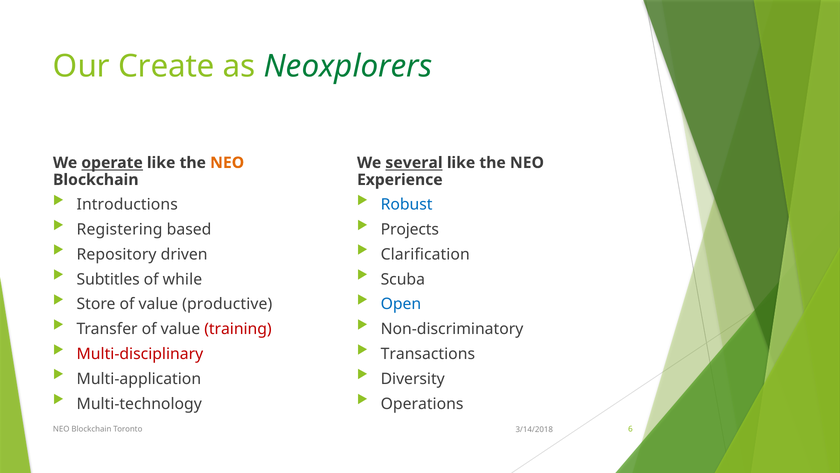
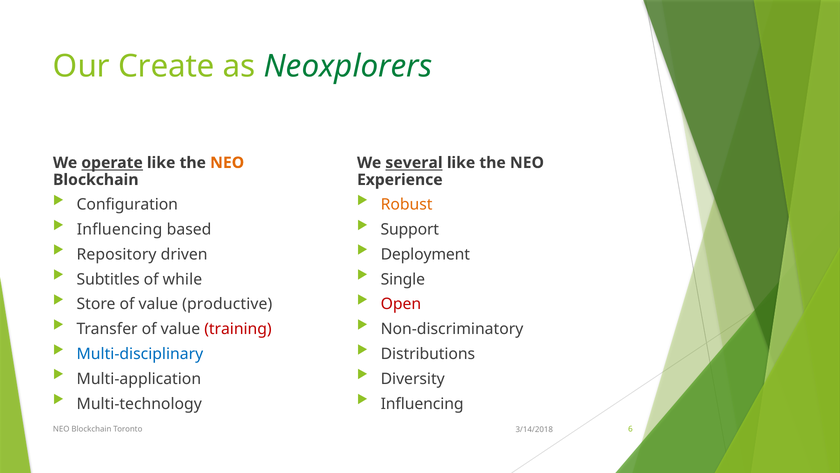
Introductions: Introductions -> Configuration
Robust colour: blue -> orange
Registering at (120, 229): Registering -> Influencing
Projects: Projects -> Support
Clarification: Clarification -> Deployment
Scuba: Scuba -> Single
Open colour: blue -> red
Multi-disciplinary colour: red -> blue
Transactions: Transactions -> Distributions
Operations at (422, 403): Operations -> Influencing
